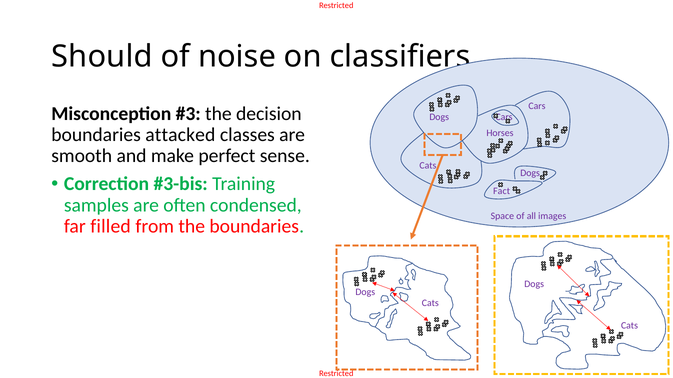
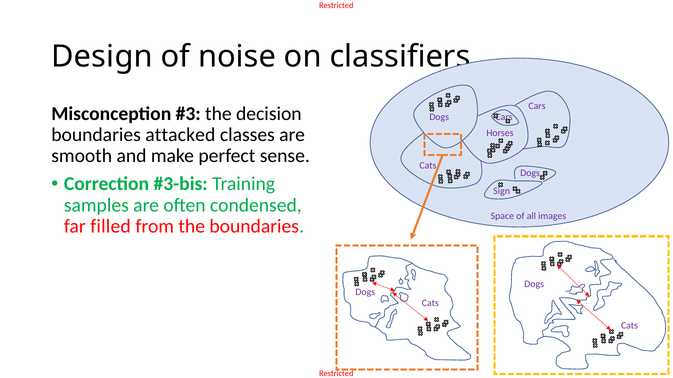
Should: Should -> Design
Fact: Fact -> Sign
